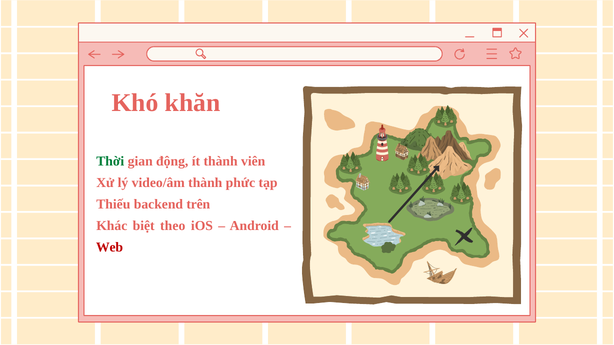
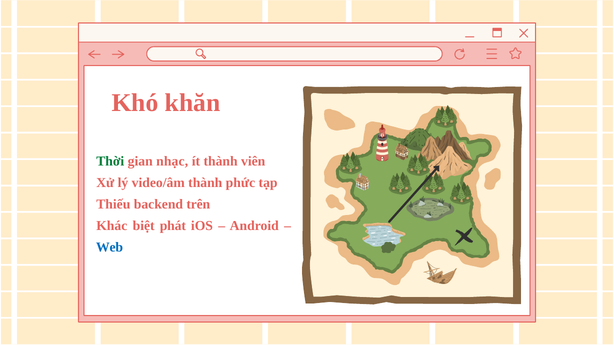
động: động -> nhạc
theo: theo -> phát
Web colour: red -> blue
